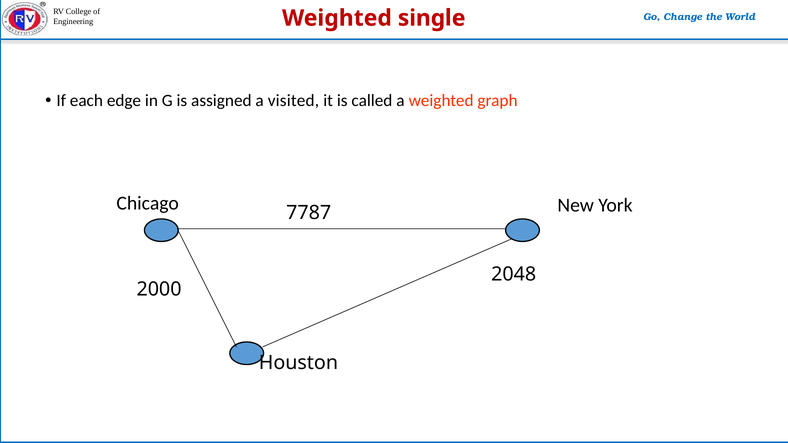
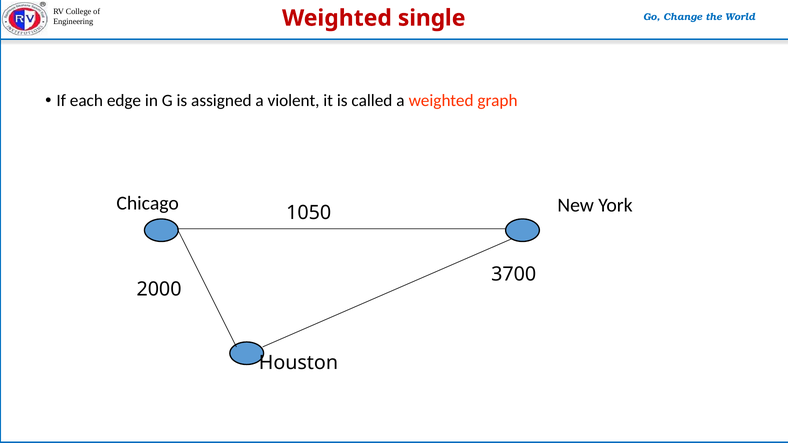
visited: visited -> violent
7787: 7787 -> 1050
2048: 2048 -> 3700
